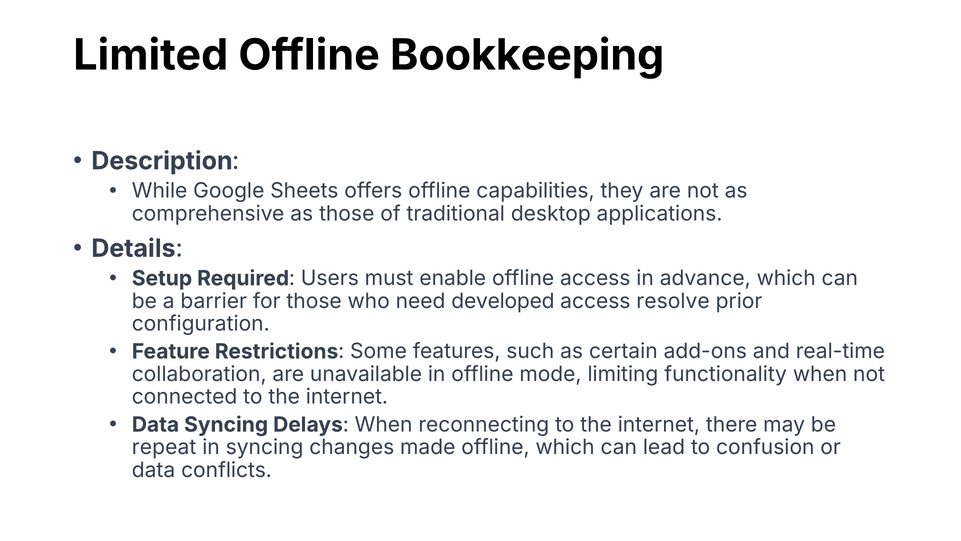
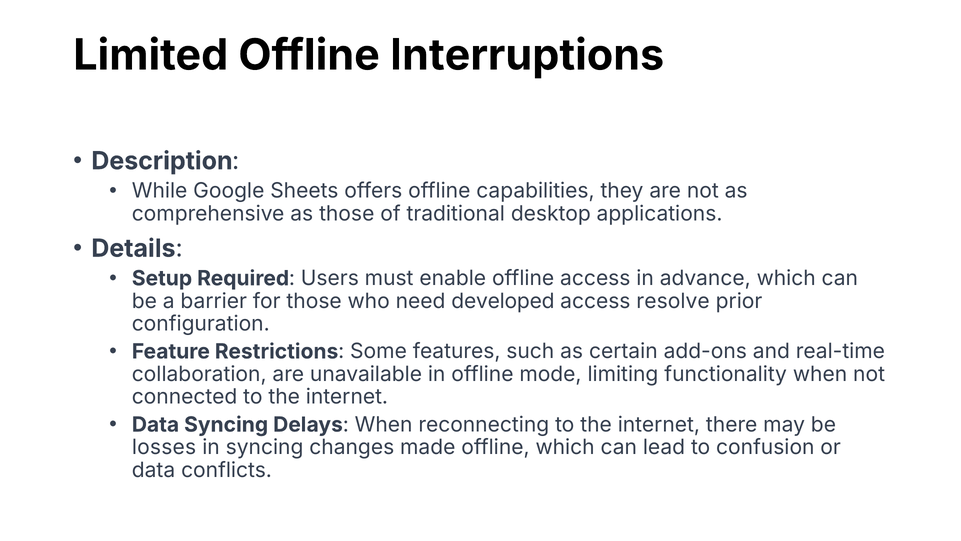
Bookkeeping: Bookkeeping -> Interruptions
repeat: repeat -> losses
